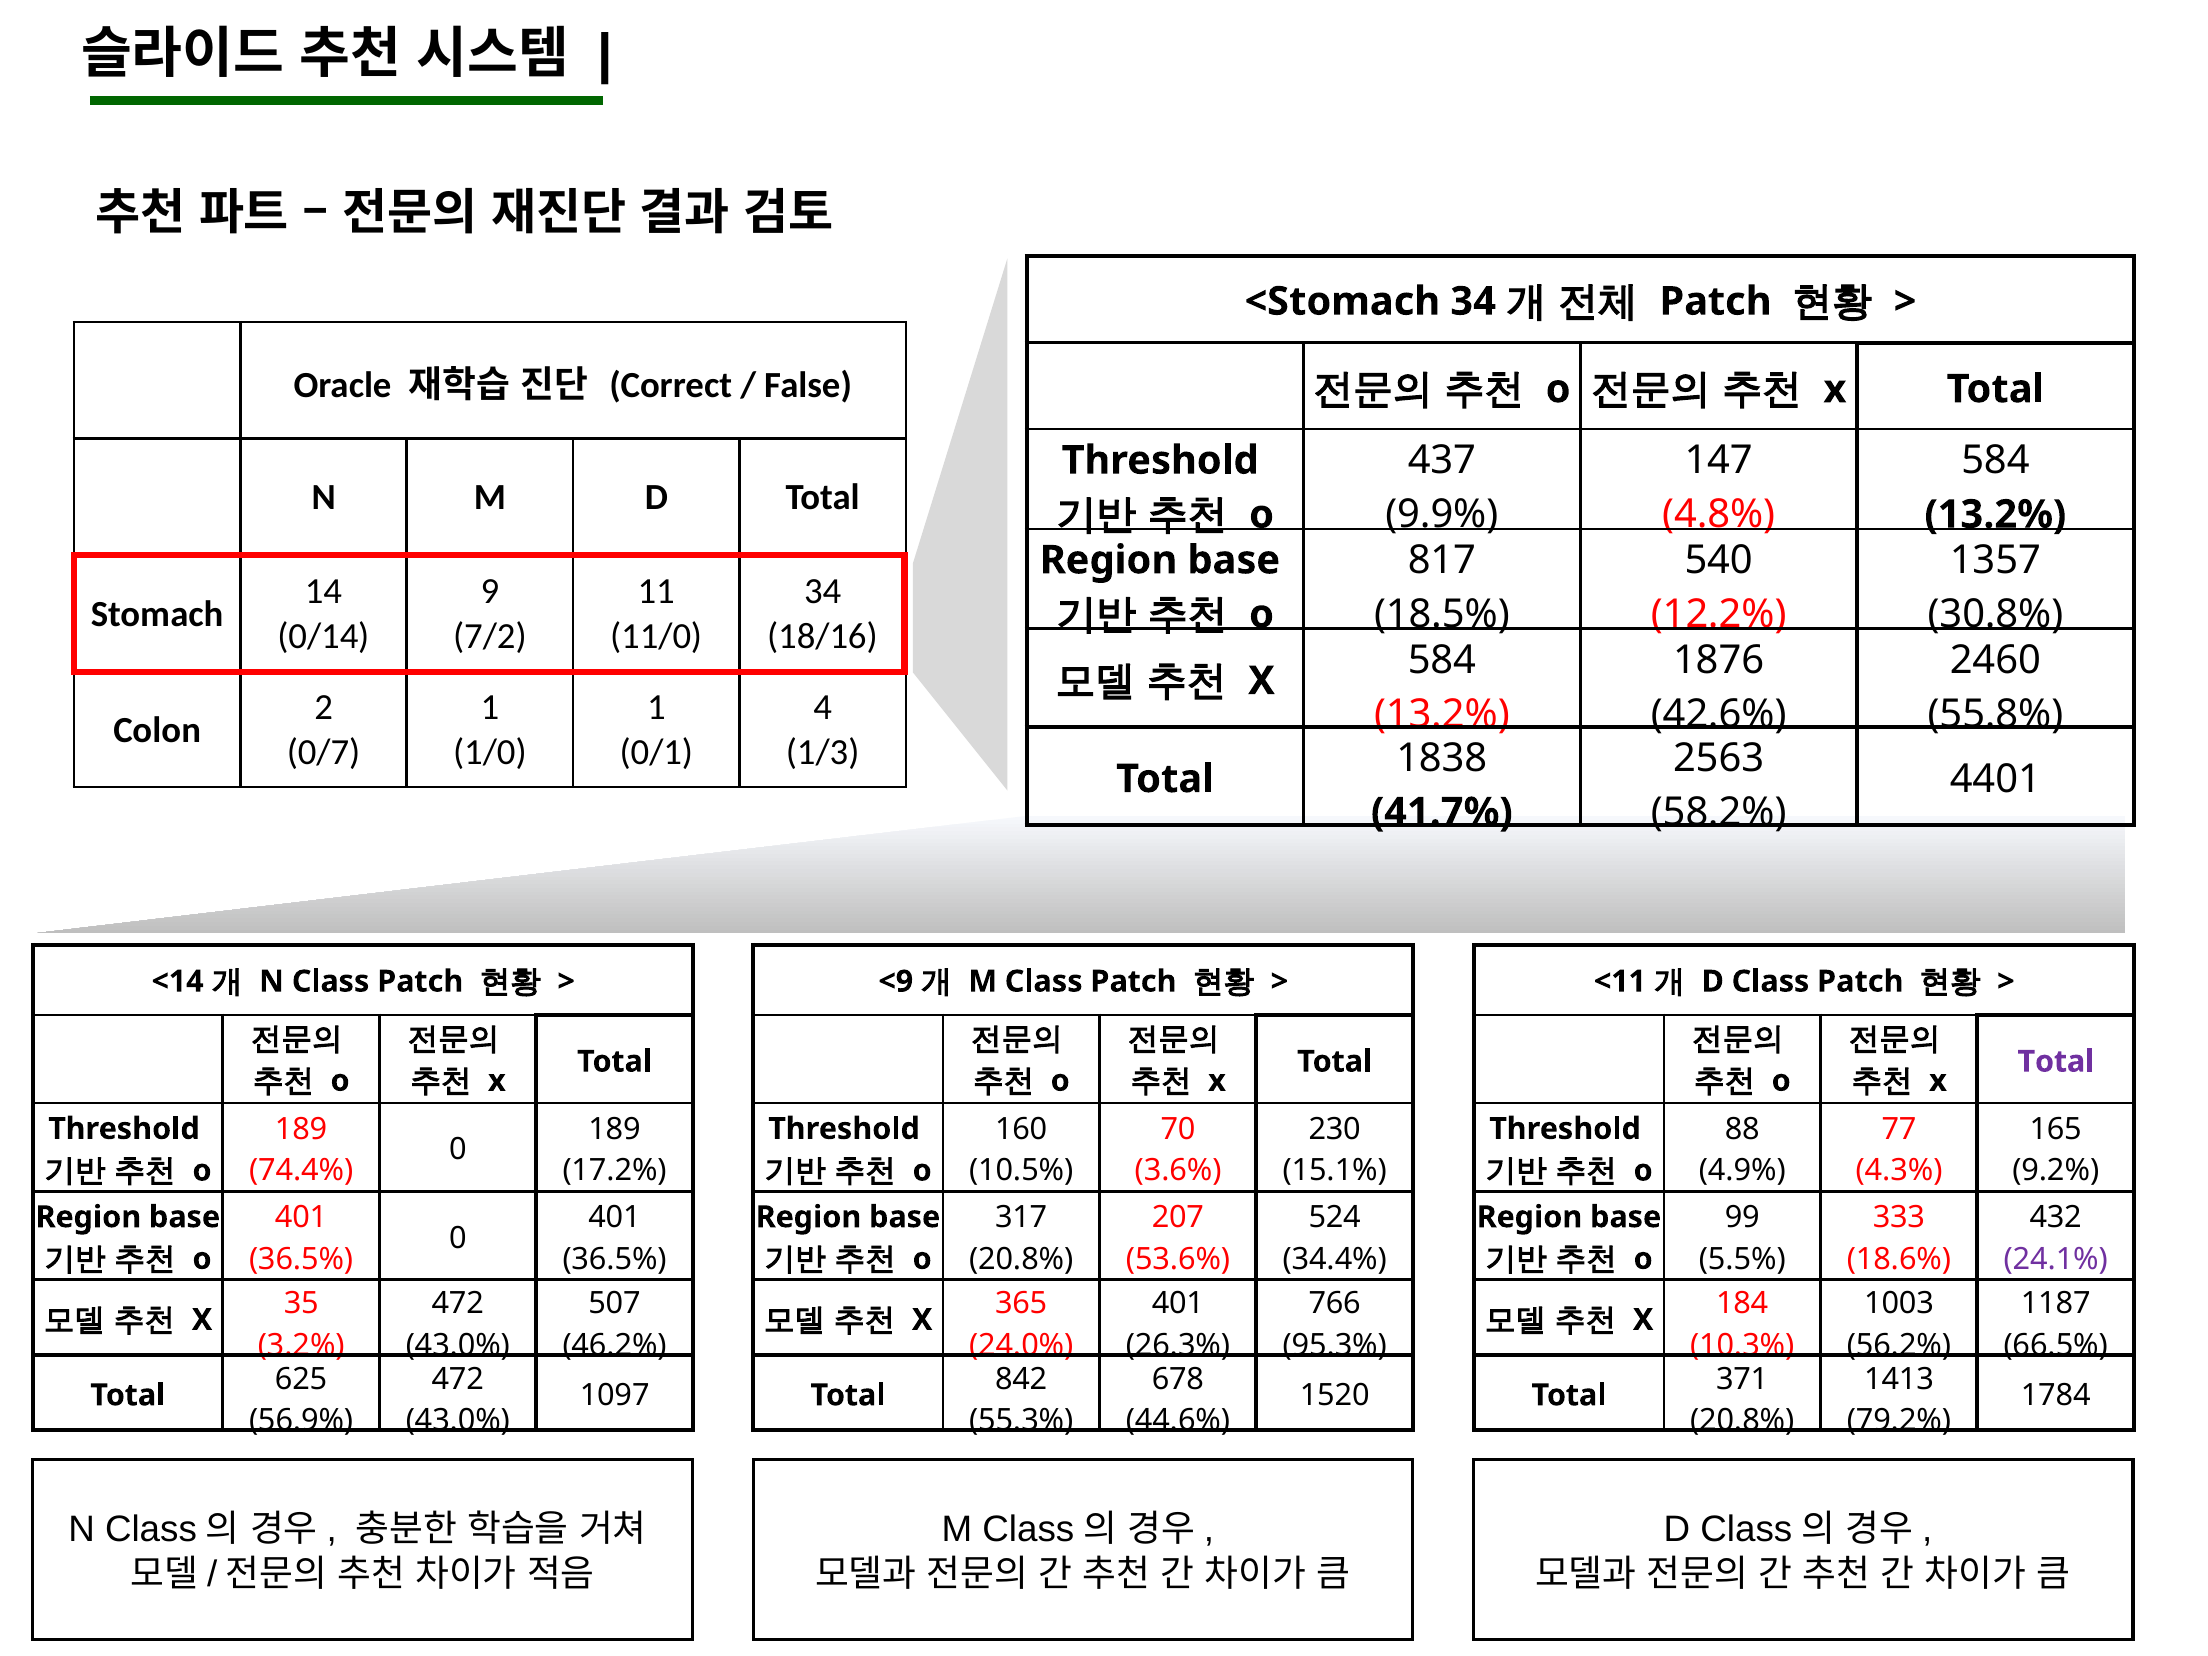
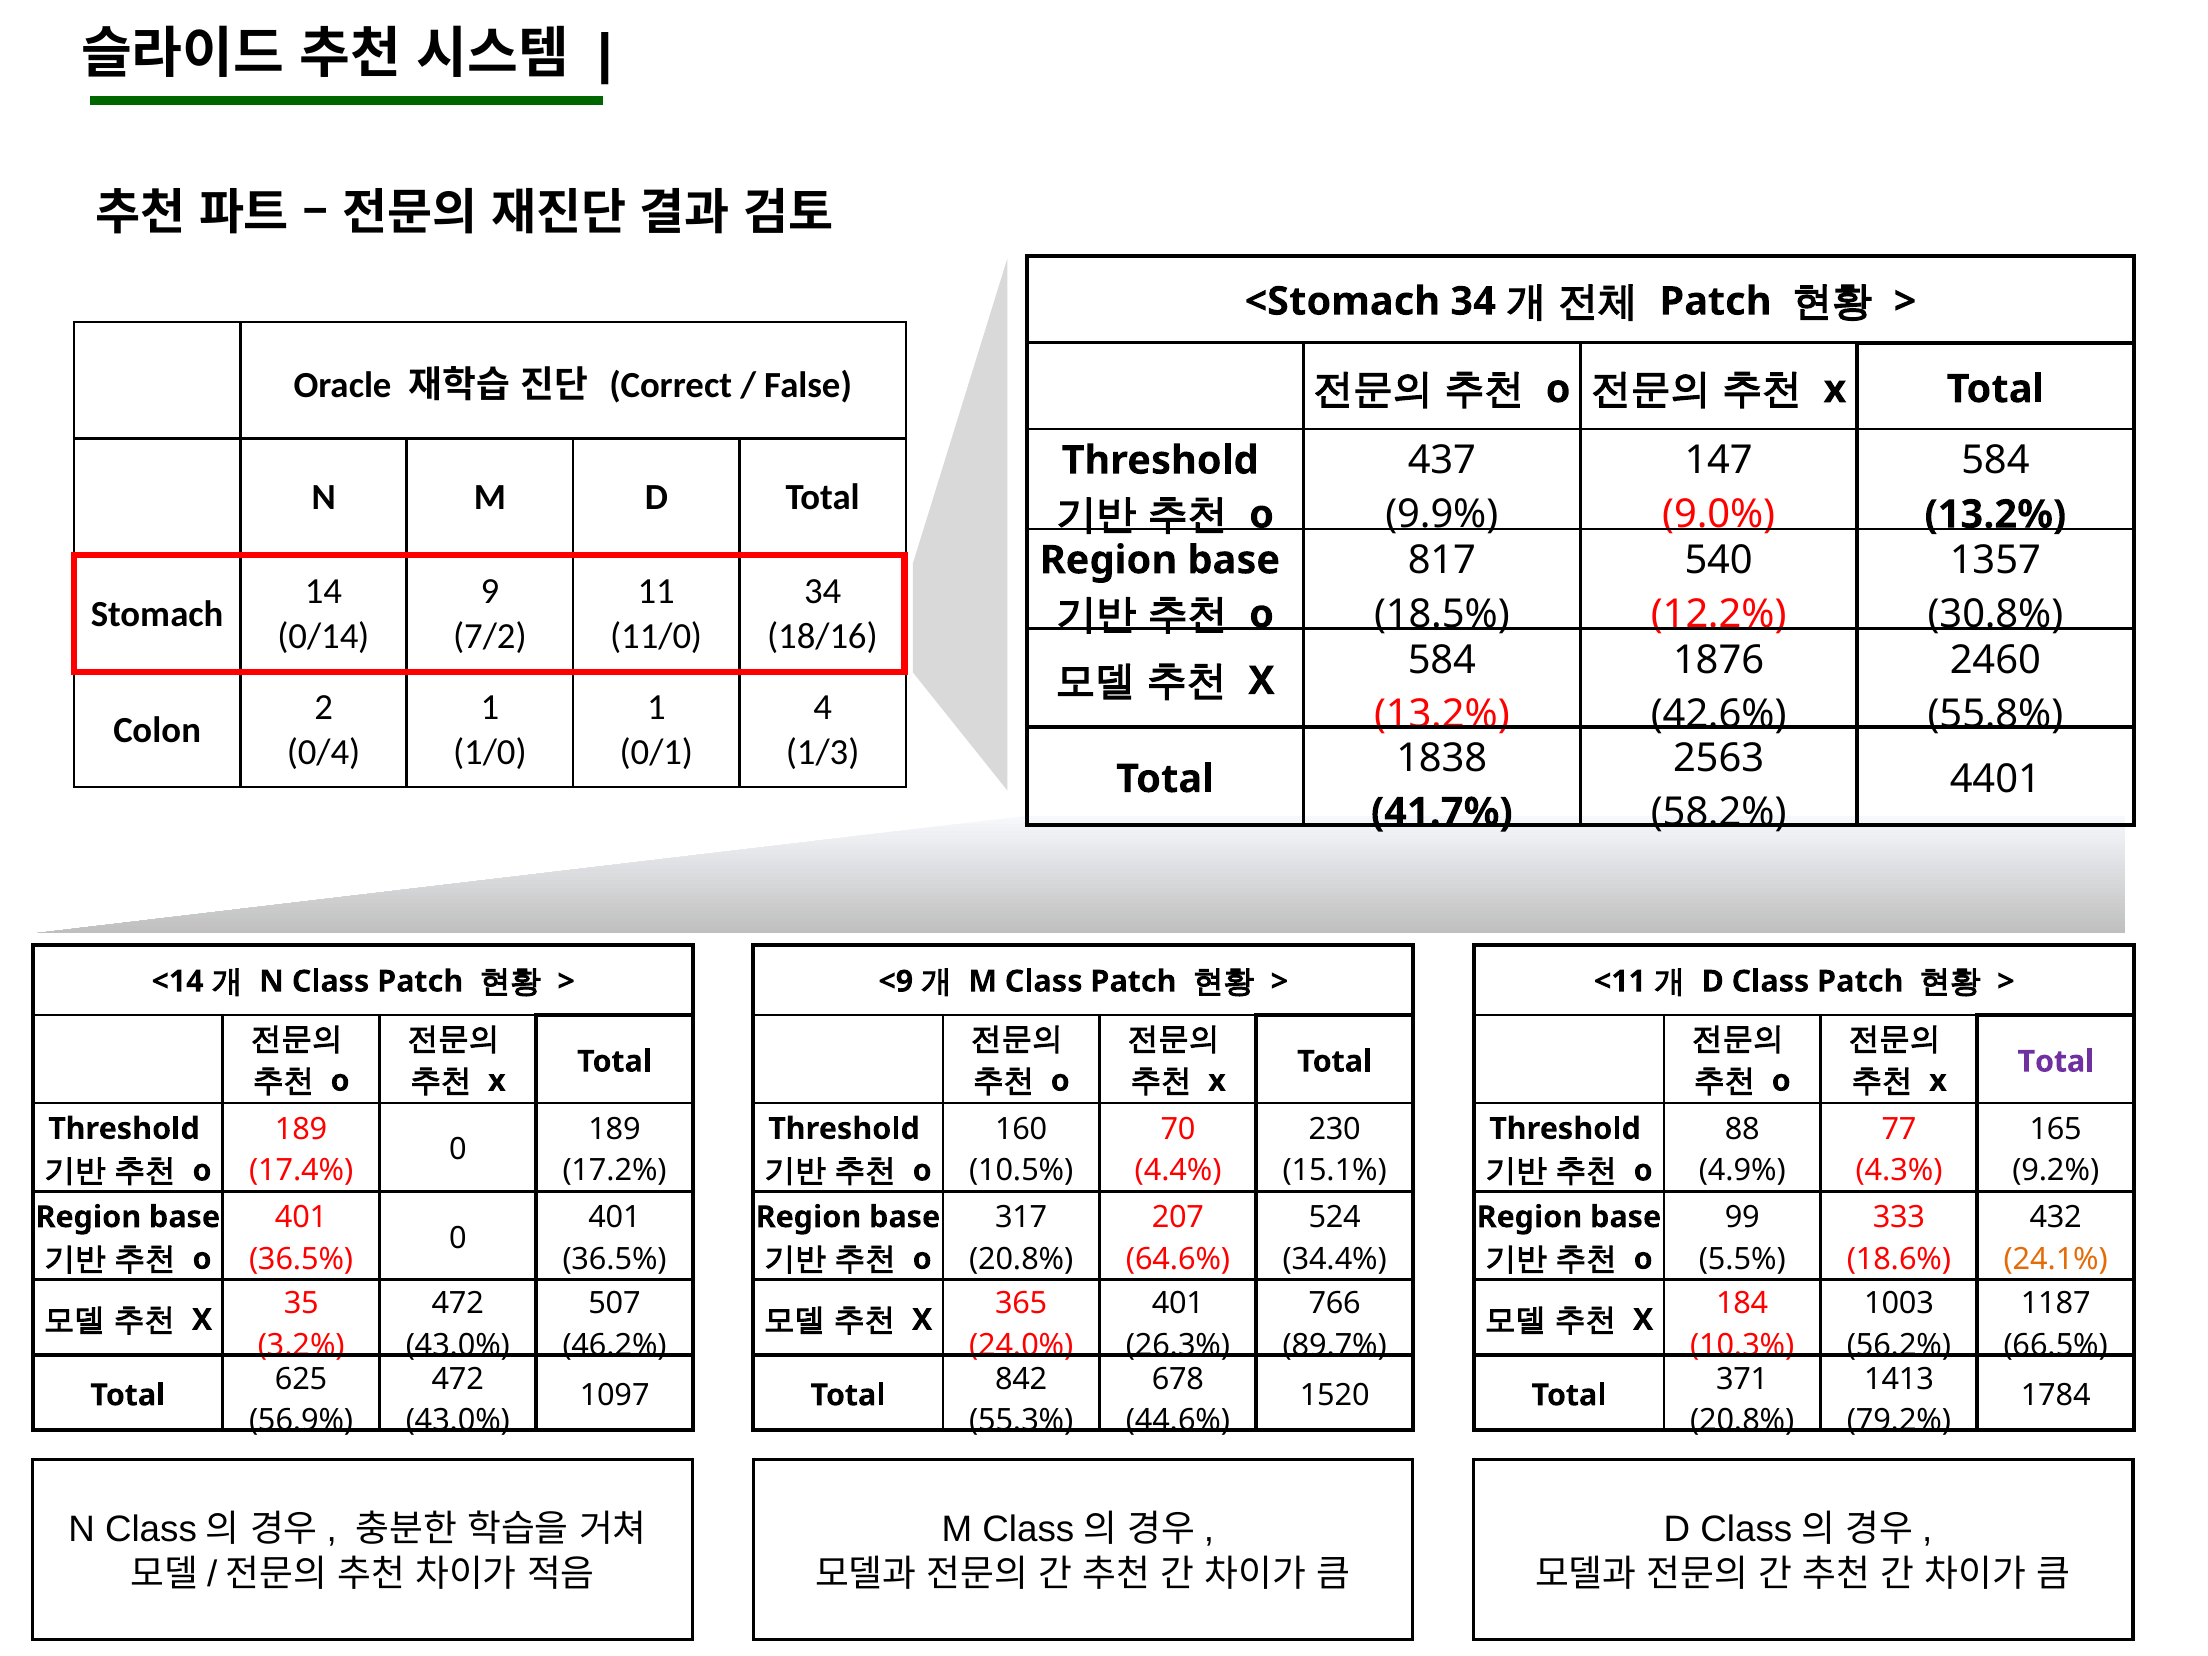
4.8%: 4.8% -> 9.0%
0/7: 0/7 -> 0/4
74.4%: 74.4% -> 17.4%
3.6%: 3.6% -> 4.4%
53.6%: 53.6% -> 64.6%
24.1% colour: purple -> orange
95.3%: 95.3% -> 89.7%
